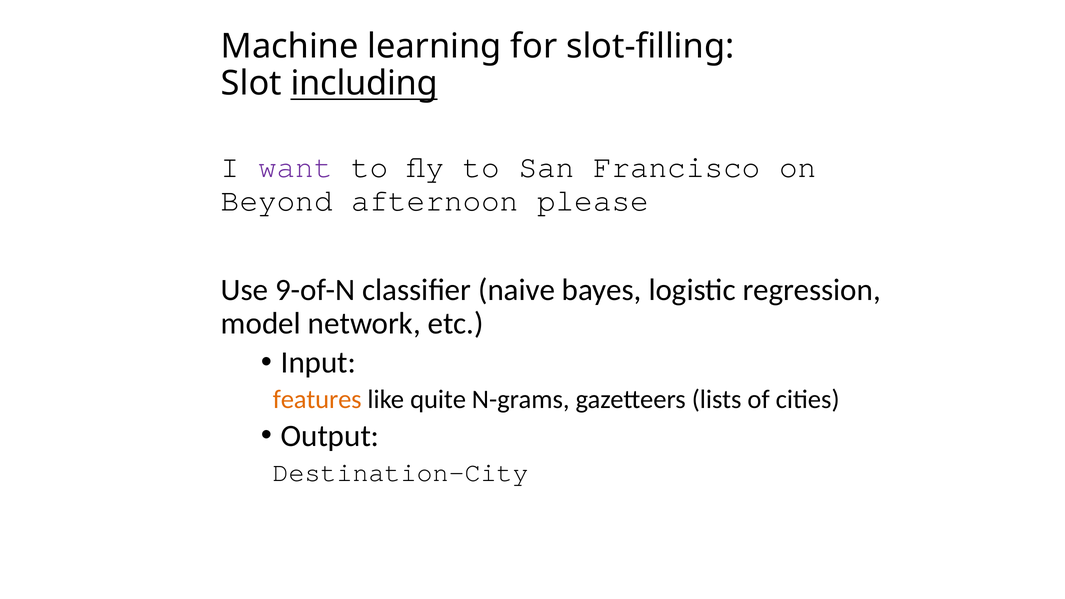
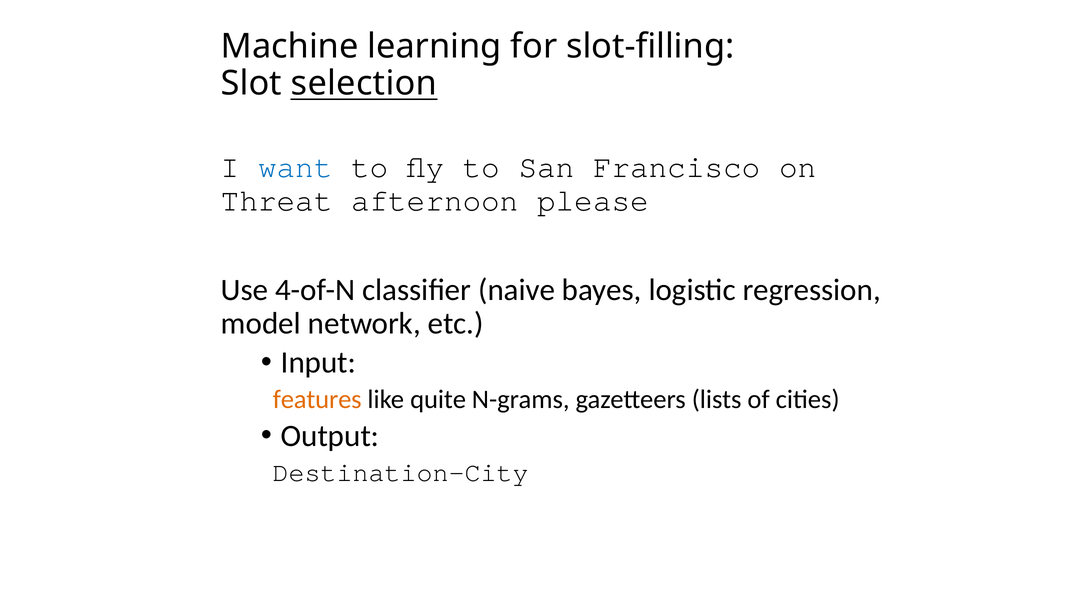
including: including -> selection
want colour: purple -> blue
Beyond: Beyond -> Threat
9-of-N: 9-of-N -> 4-of-N
